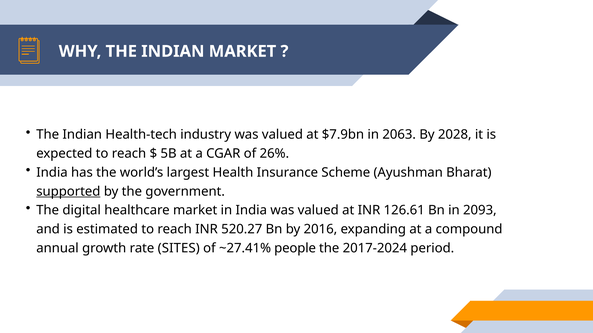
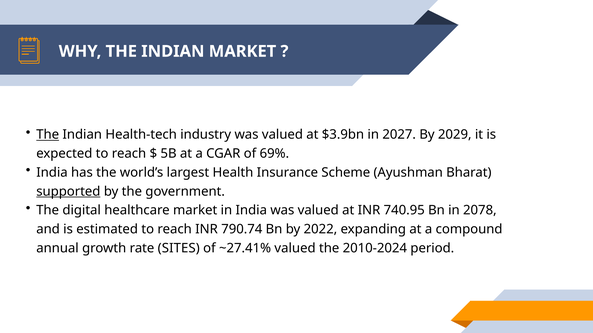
The at (48, 135) underline: none -> present
$7.9bn: $7.9bn -> $3.9bn
2063: 2063 -> 2027
2028: 2028 -> 2029
26%: 26% -> 69%
126.61: 126.61 -> 740.95
2093: 2093 -> 2078
520.27: 520.27 -> 790.74
2016: 2016 -> 2022
~27.41% people: people -> valued
2017-2024: 2017-2024 -> 2010-2024
